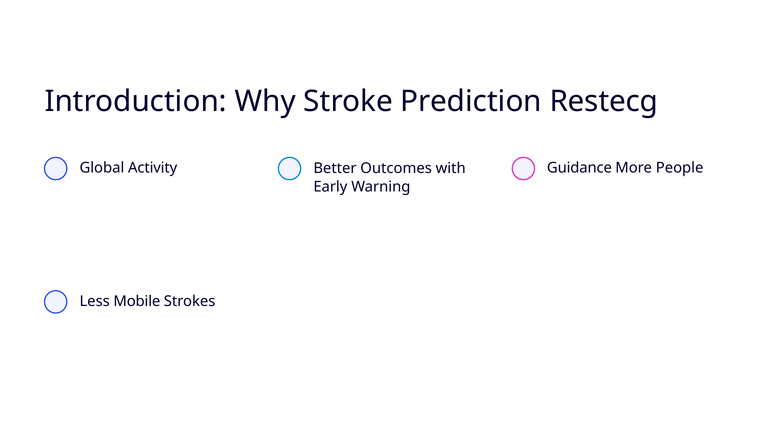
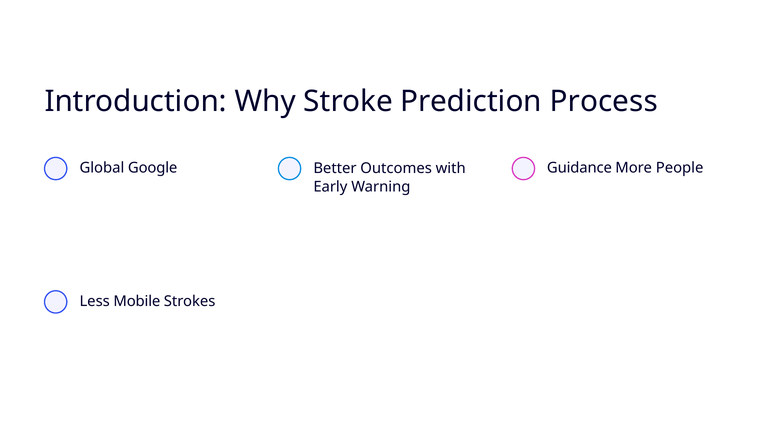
Restecg: Restecg -> Process
Activity: Activity -> Google
